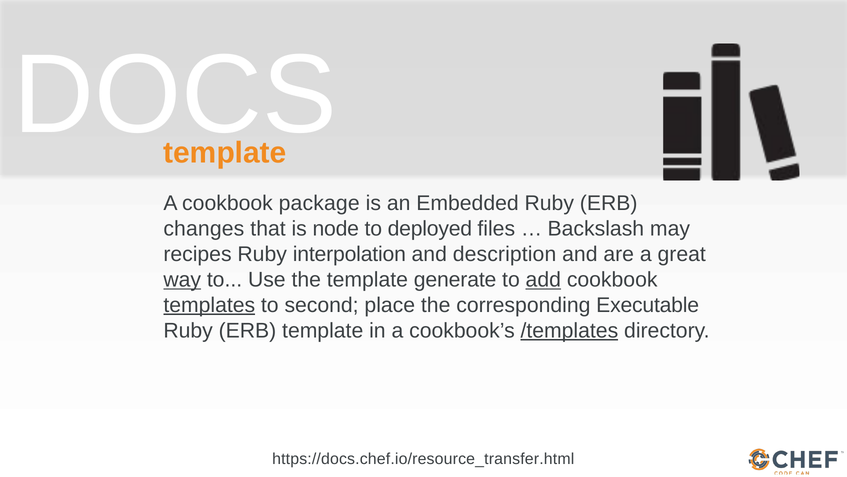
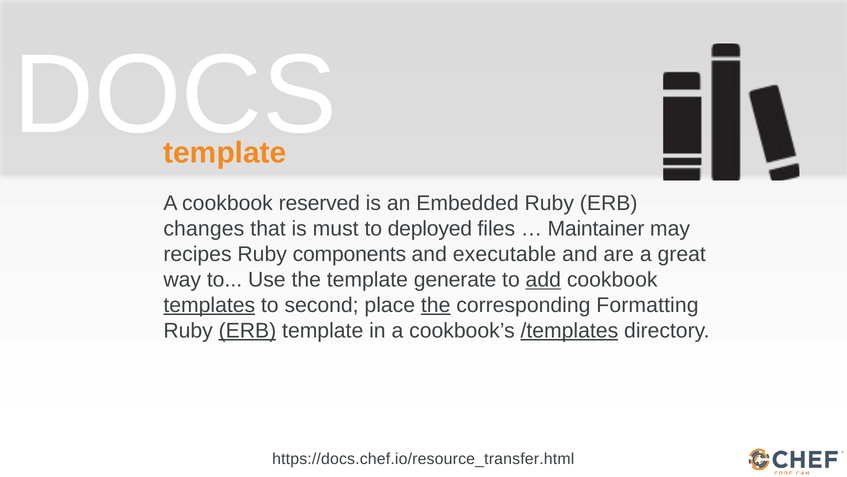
package: package -> reserved
node: node -> must
Backslash: Backslash -> Maintainer
interpolation: interpolation -> components
description: description -> executable
way underline: present -> none
the at (436, 305) underline: none -> present
Executable: Executable -> Formatting
ERB at (247, 330) underline: none -> present
